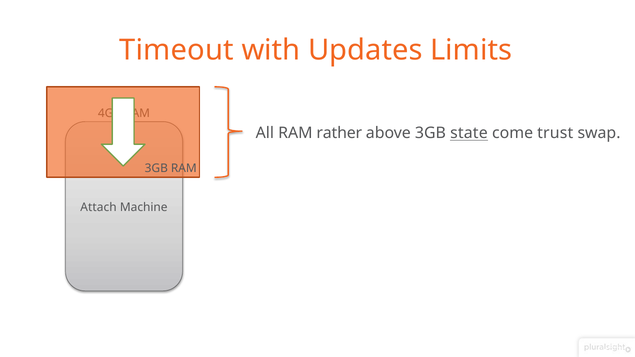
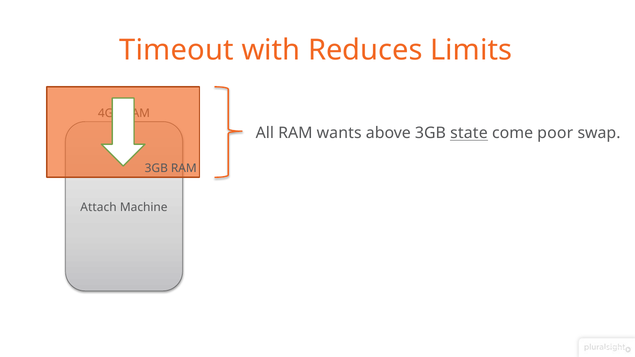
Updates: Updates -> Reduces
rather: rather -> wants
trust: trust -> poor
